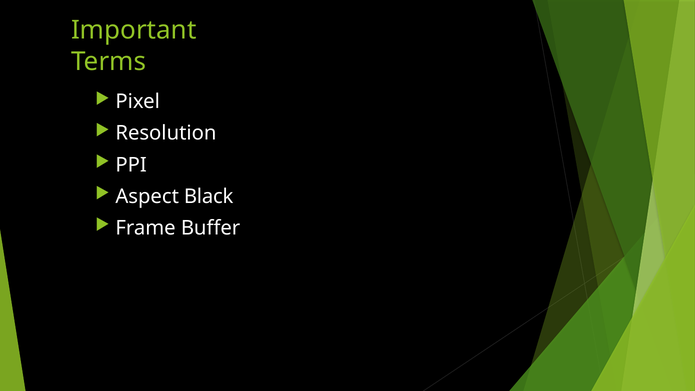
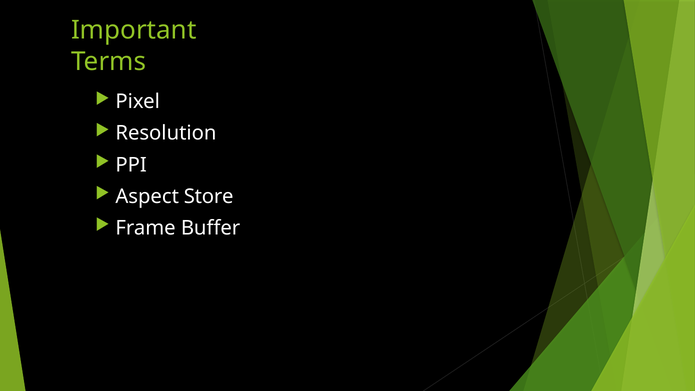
Black: Black -> Store
